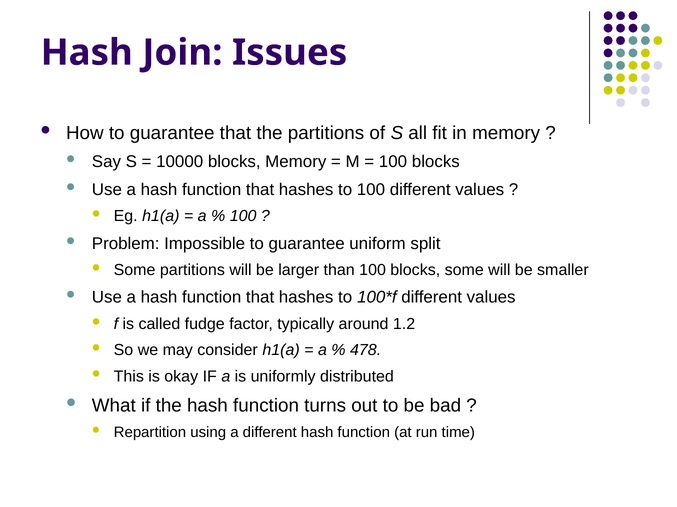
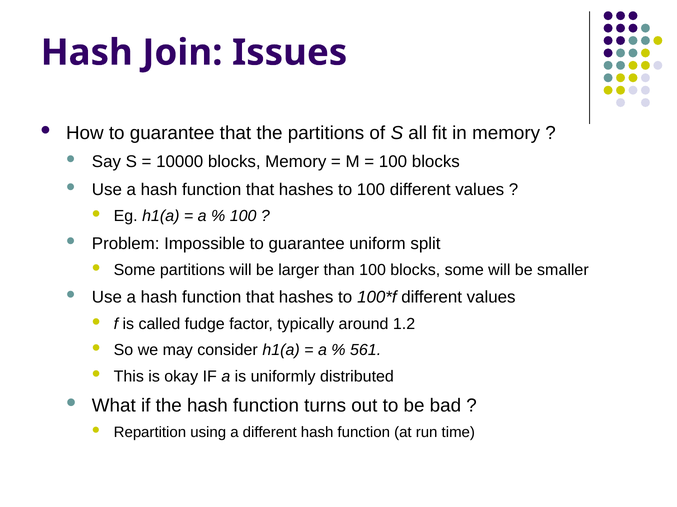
478: 478 -> 561
